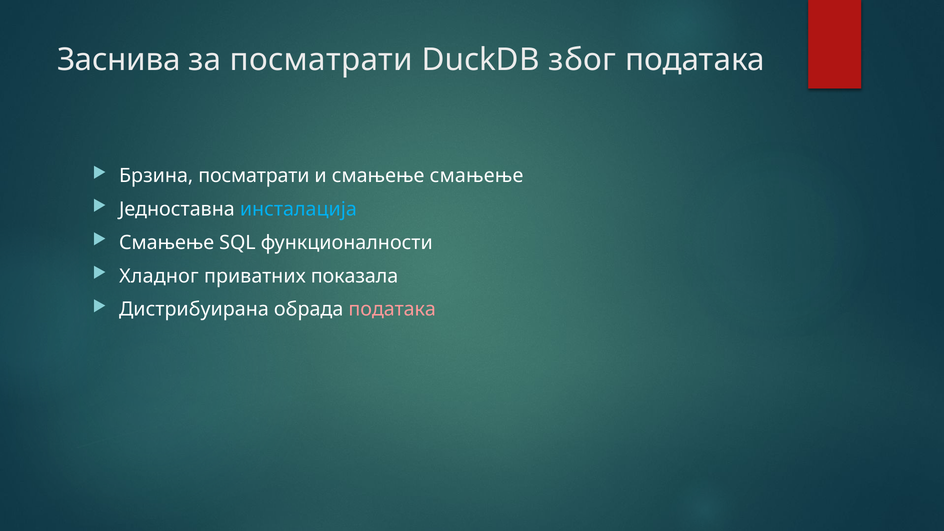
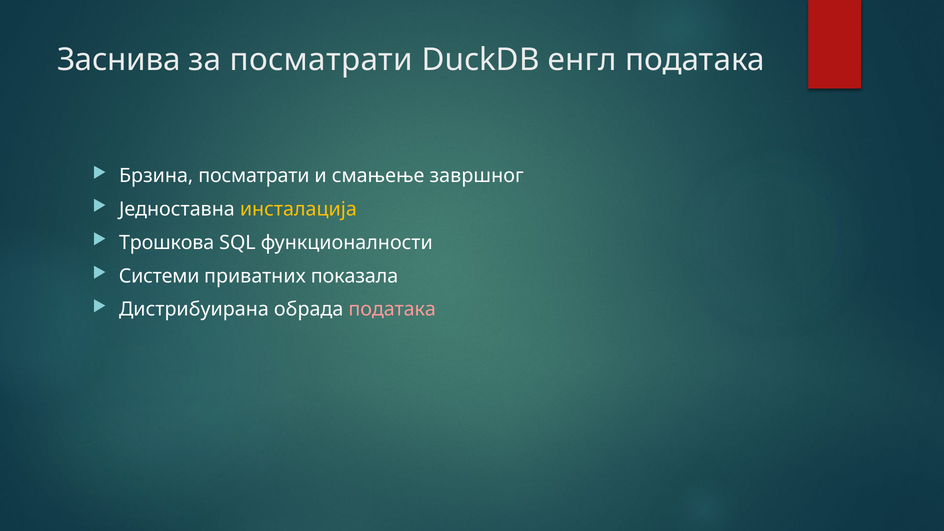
због: због -> енгл
смањење смањење: смањење -> завршног
инсталација colour: light blue -> yellow
Смањење at (167, 243): Смањење -> Трошкова
Хладног: Хладног -> Системи
